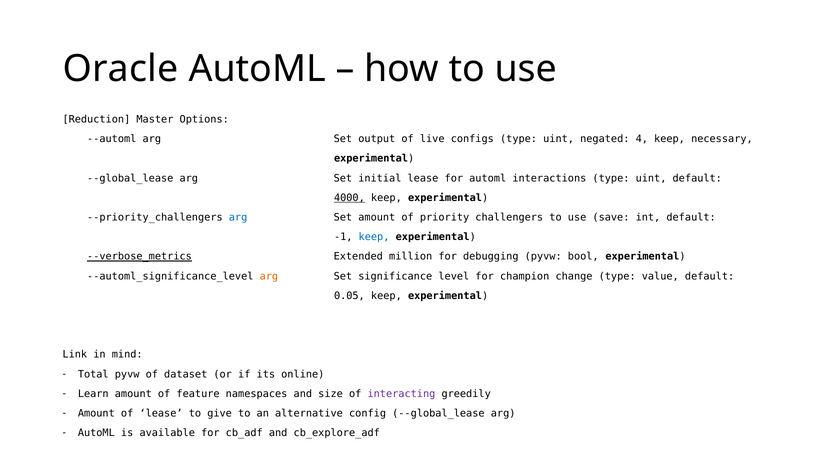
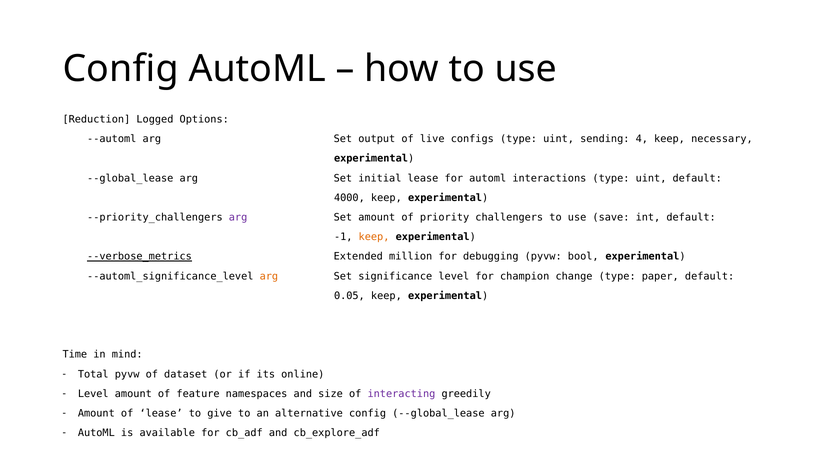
Oracle at (121, 69): Oracle -> Config
Master: Master -> Logged
negated: negated -> sending
4000 underline: present -> none
arg at (238, 217) colour: blue -> purple
keep at (374, 237) colour: blue -> orange
value: value -> paper
Link: Link -> Time
Learn at (93, 394): Learn -> Level
